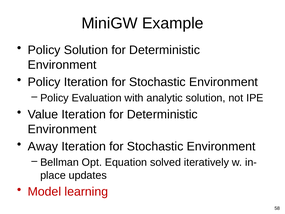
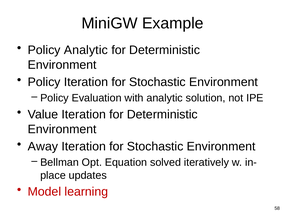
Policy Solution: Solution -> Analytic
